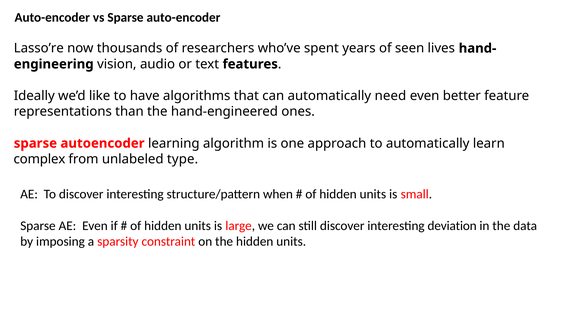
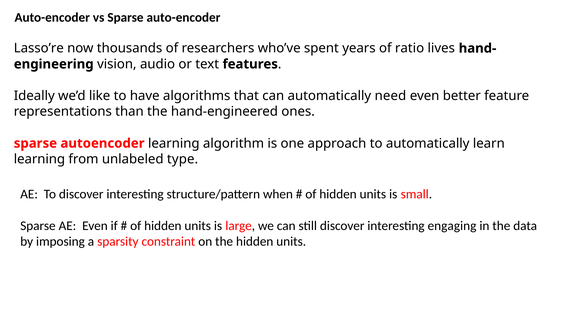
seen: seen -> ratio
complex at (39, 159): complex -> learning
deviation: deviation -> engaging
